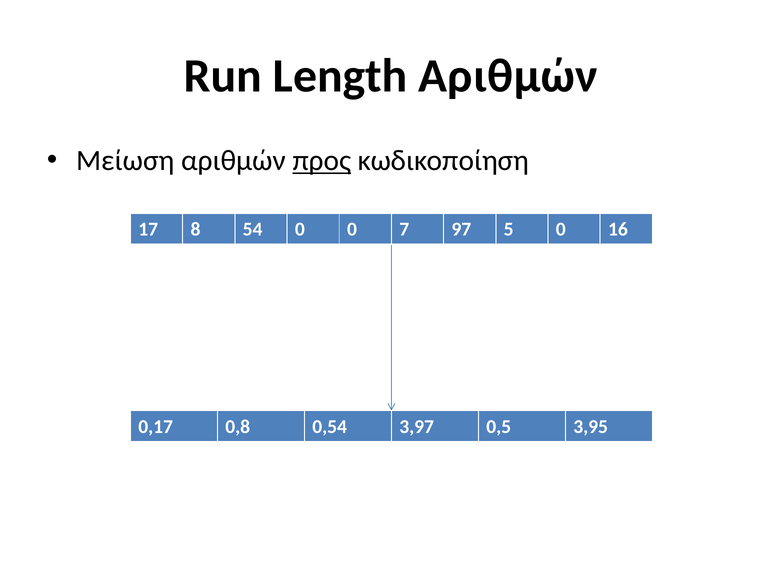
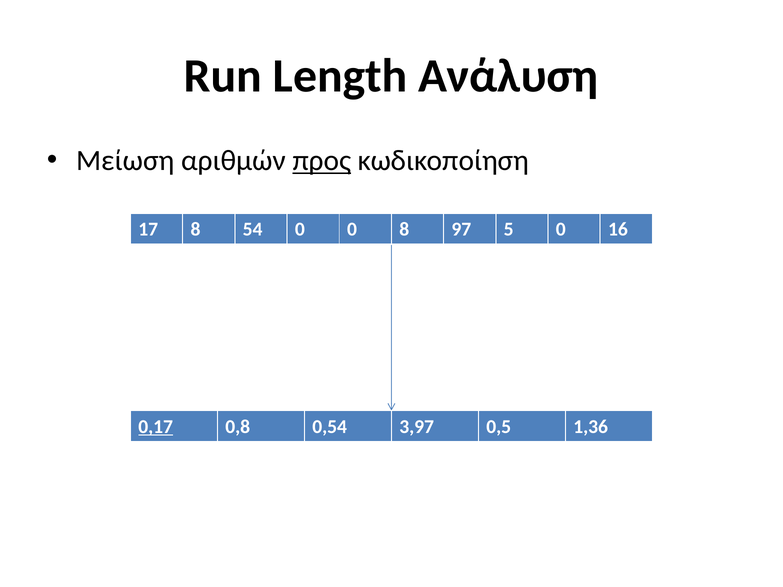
Length Αριθμών: Αριθμών -> Ανάλυση
0 7: 7 -> 8
0,17 underline: none -> present
3,95: 3,95 -> 1,36
